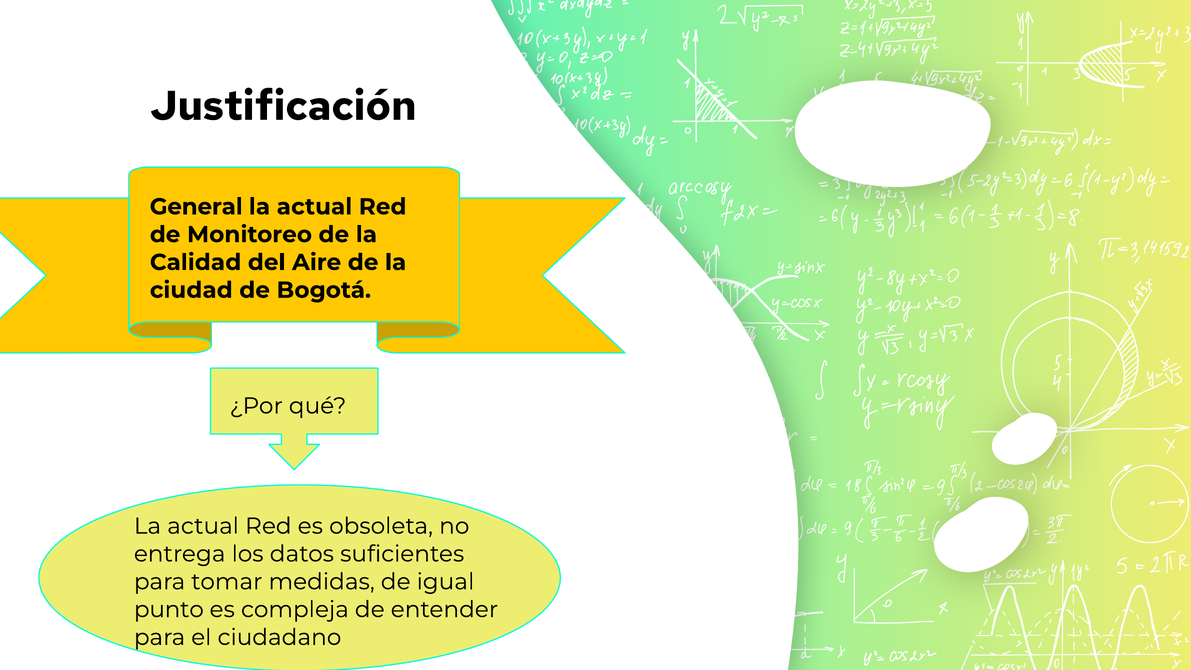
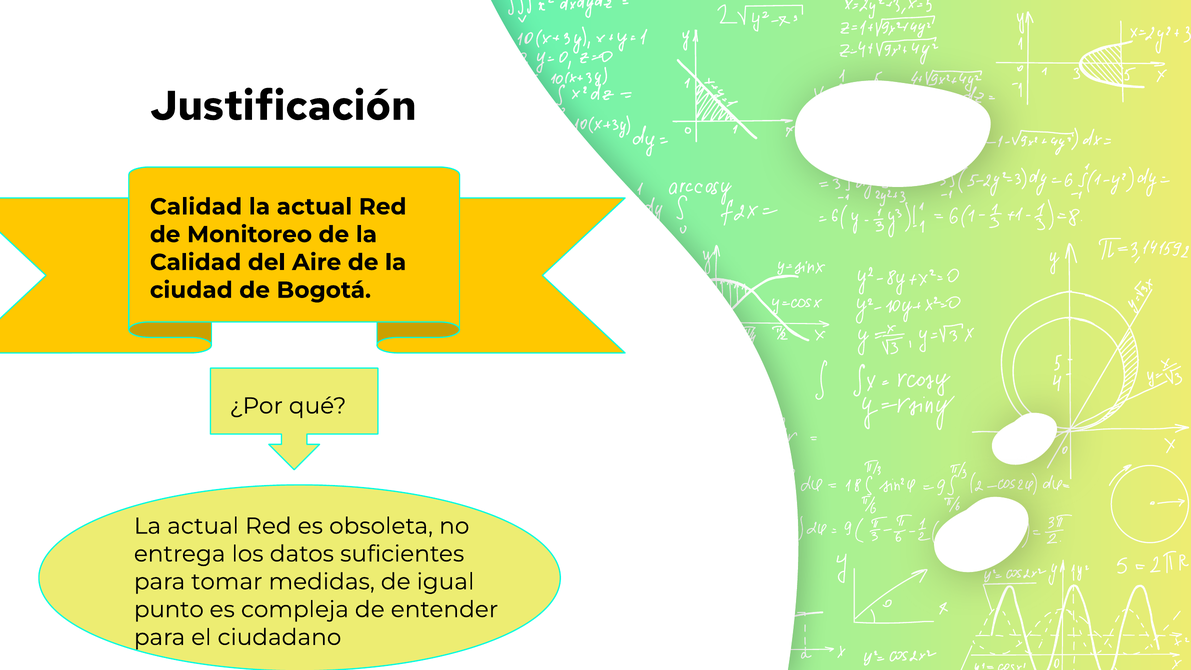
General at (196, 207): General -> Calidad
